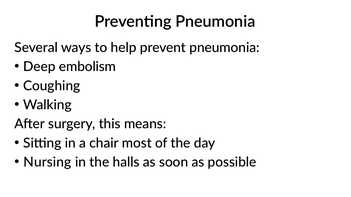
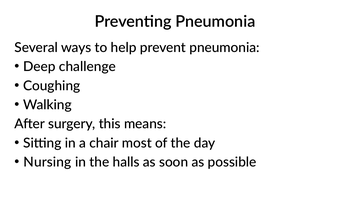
embolism: embolism -> challenge
